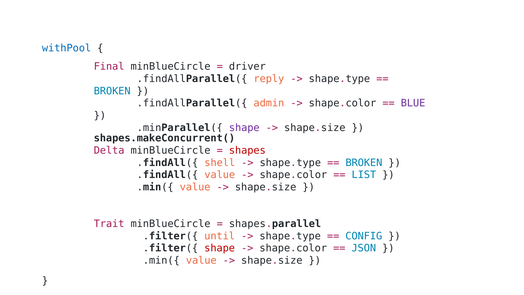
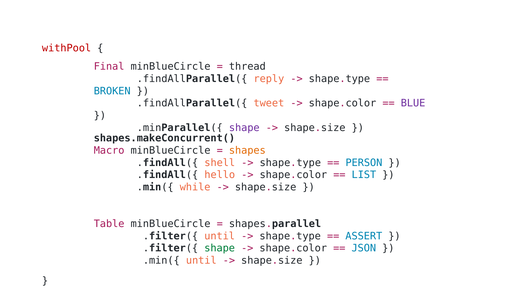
withPool colour: blue -> red
driver: driver -> thread
admin: admin -> tweet
Delta: Delta -> Macro
shapes colour: red -> orange
BROKEN at (364, 163): BROKEN -> PERSON
.findAll({ value: value -> hello
value at (195, 187): value -> while
Trait: Trait -> Table
CONFIG: CONFIG -> ASSERT
shape at (220, 248) colour: red -> green
value at (201, 260): value -> until
